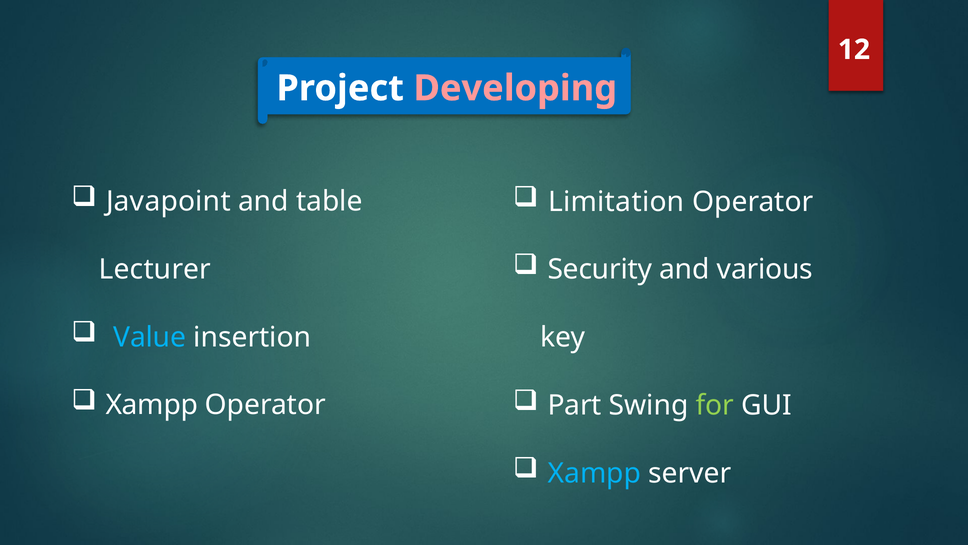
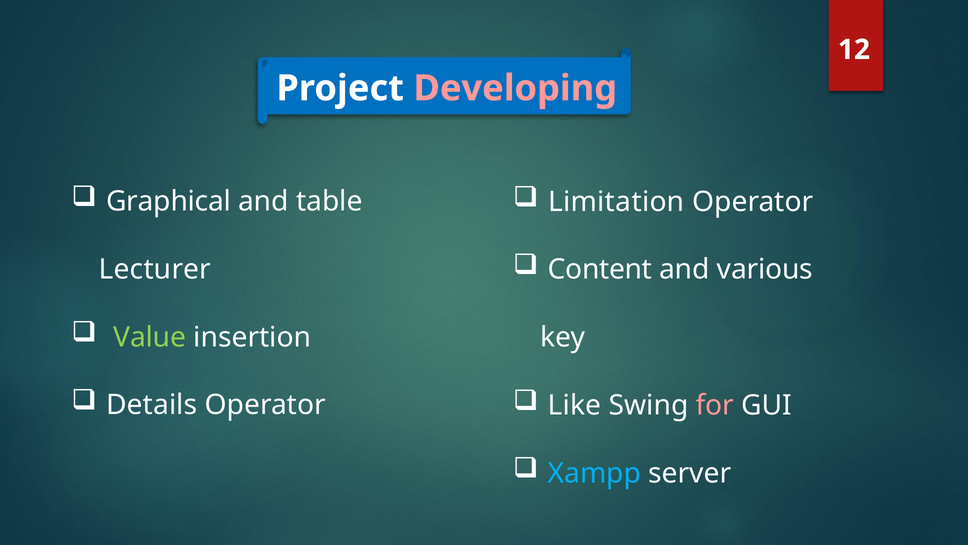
Javapoint: Javapoint -> Graphical
Security: Security -> Content
Value colour: light blue -> light green
Xampp at (152, 405): Xampp -> Details
Part: Part -> Like
for colour: light green -> pink
